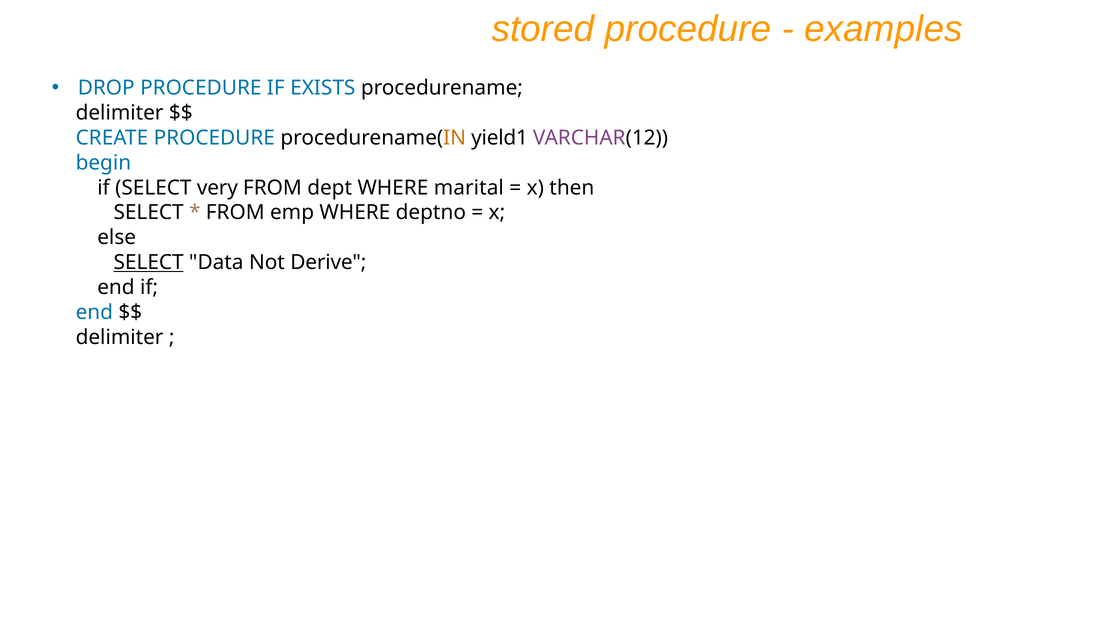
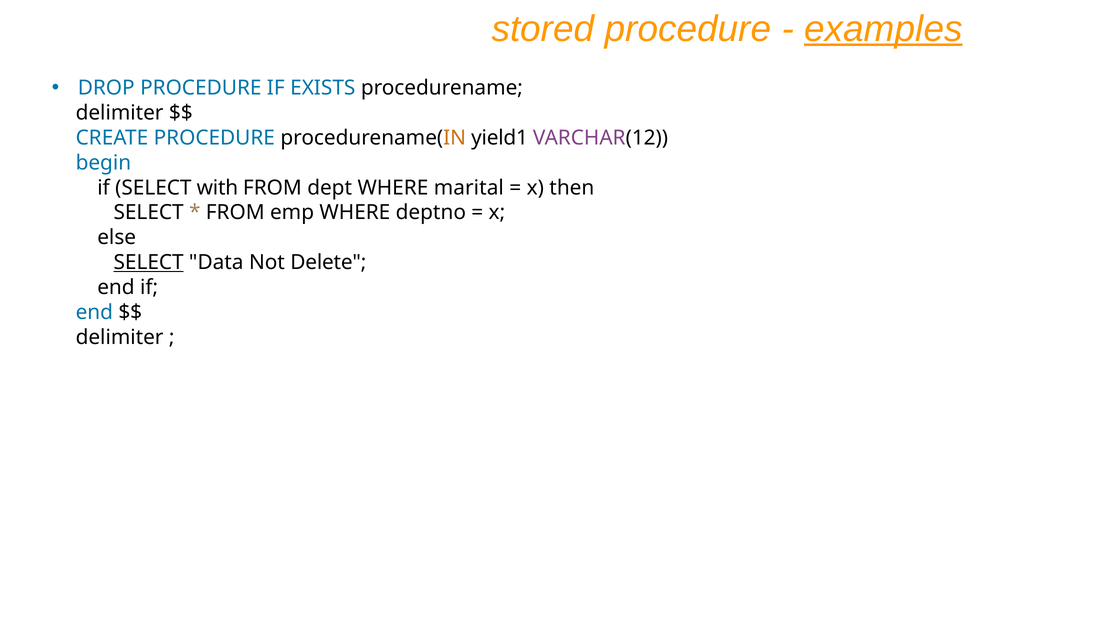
examples underline: none -> present
very: very -> with
Derive: Derive -> Delete
